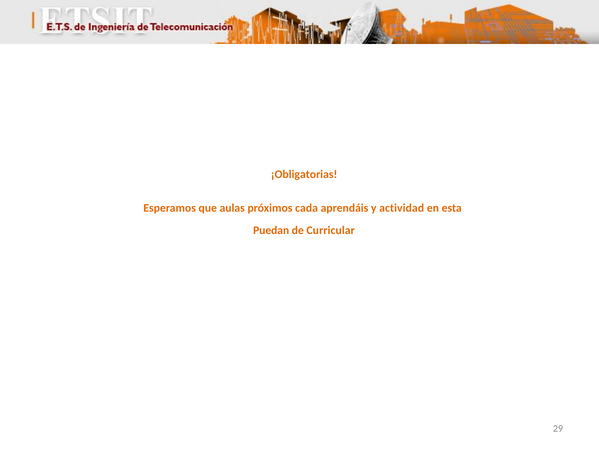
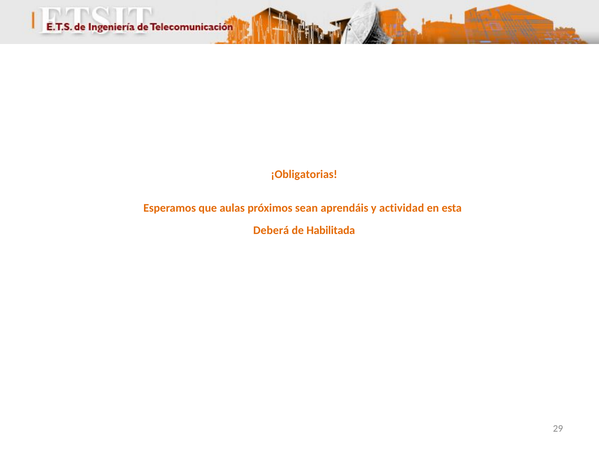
cada: cada -> sean
Puedan: Puedan -> Deberá
Curricular: Curricular -> Habilitada
